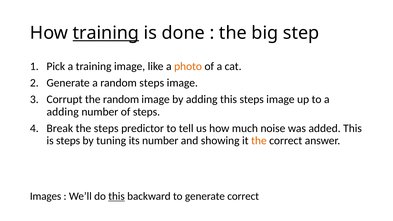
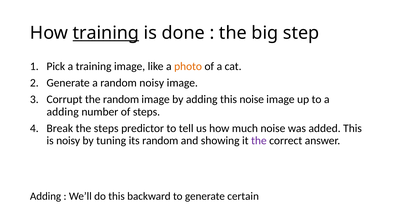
random steps: steps -> noisy
this steps: steps -> noise
is steps: steps -> noisy
its number: number -> random
the at (259, 141) colour: orange -> purple
Images at (46, 196): Images -> Adding
this at (117, 196) underline: present -> none
generate correct: correct -> certain
